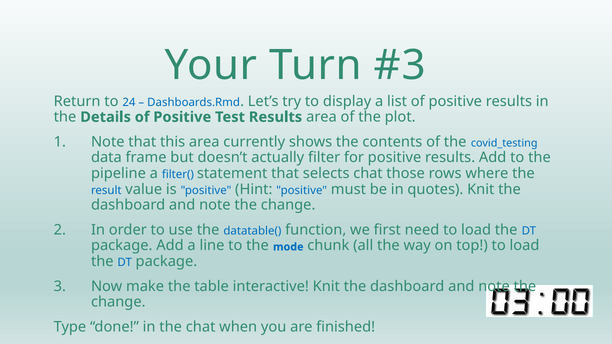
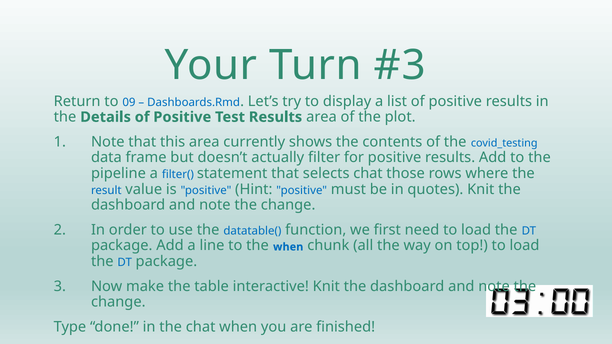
24: 24 -> 09
the mode: mode -> when
